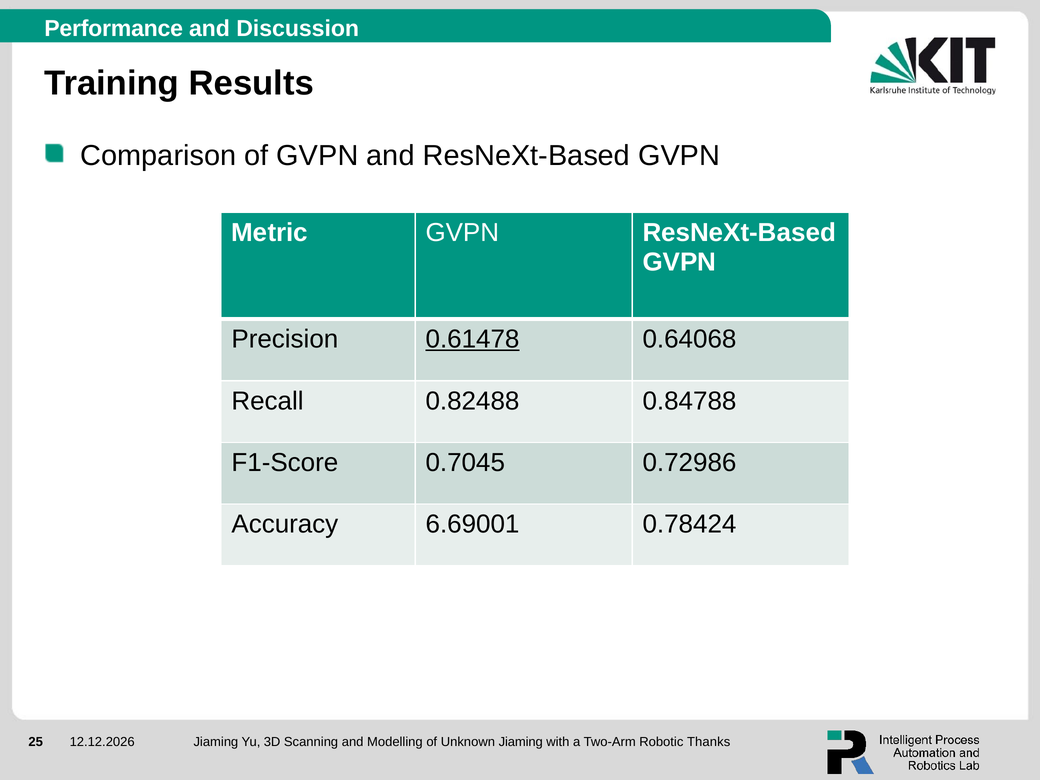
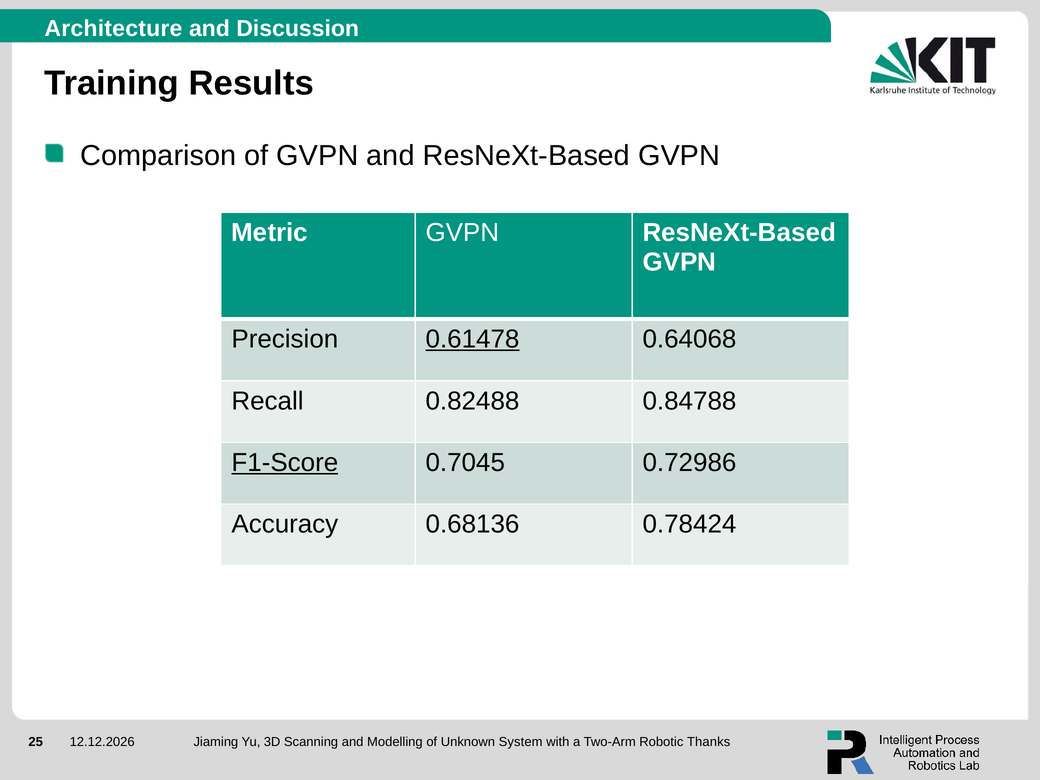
Performance: Performance -> Architecture
F1-Score underline: none -> present
6.69001: 6.69001 -> 0.68136
Unknown Jiaming: Jiaming -> System
